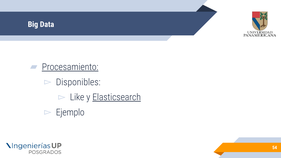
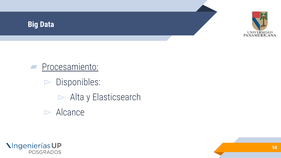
Like: Like -> Alta
Elasticsearch underline: present -> none
Ejemplo: Ejemplo -> Alcance
